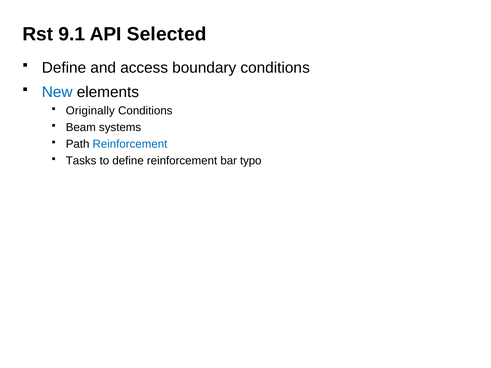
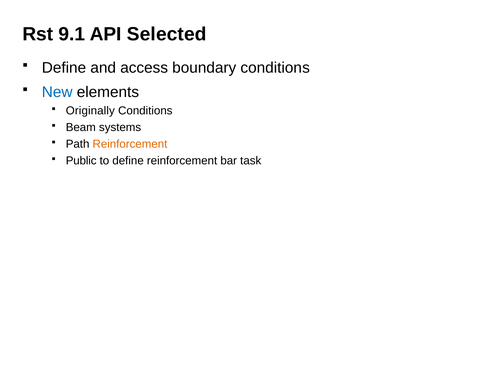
Reinforcement at (130, 144) colour: blue -> orange
Tasks: Tasks -> Public
typo: typo -> task
